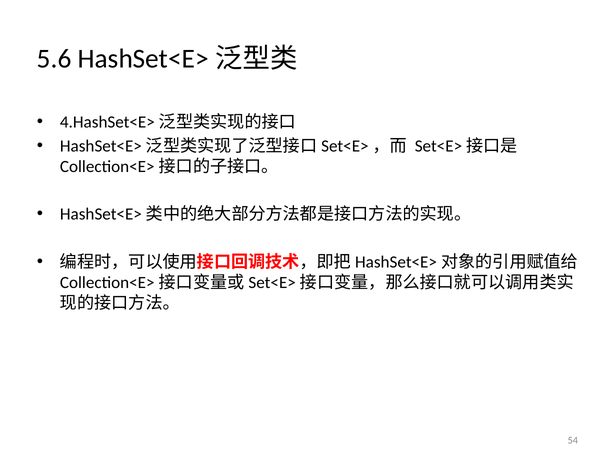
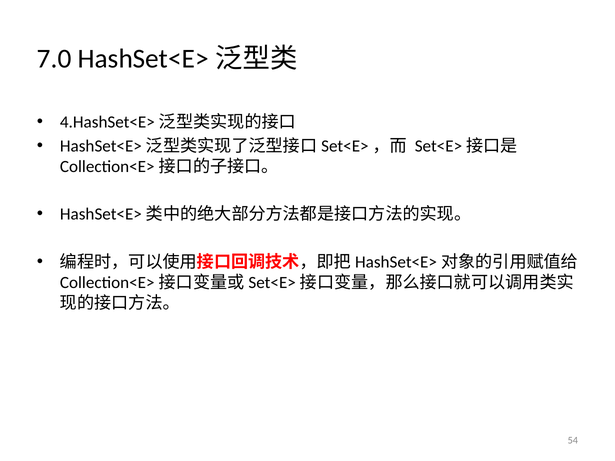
5.6: 5.6 -> 7.0
